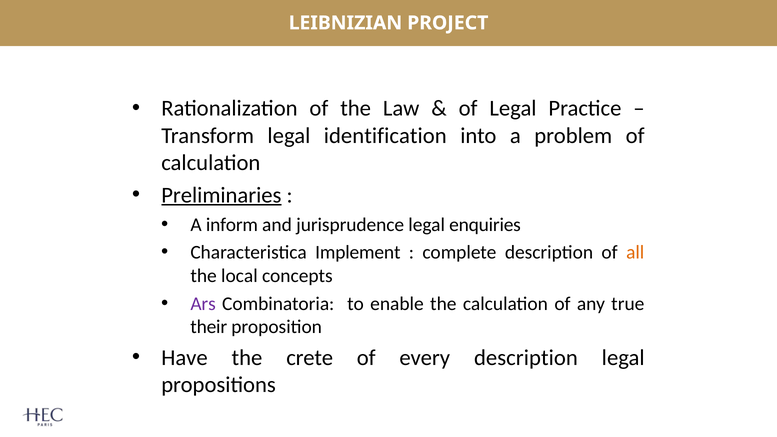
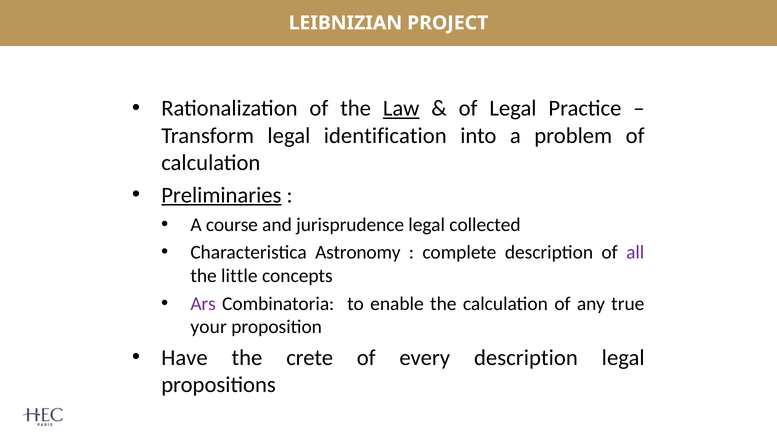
Law underline: none -> present
inform: inform -> course
enquiries: enquiries -> collected
Implement: Implement -> Astronomy
all colour: orange -> purple
local: local -> little
their: their -> your
